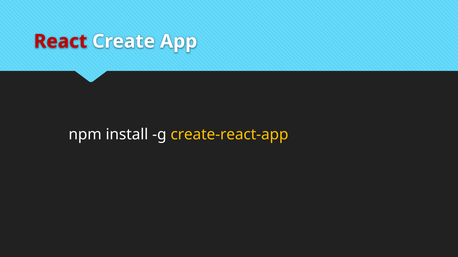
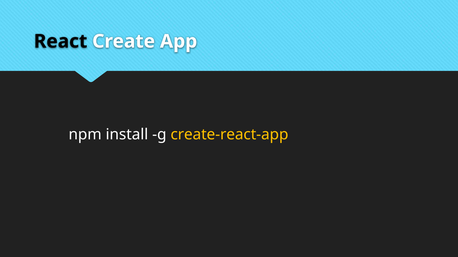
React colour: red -> black
